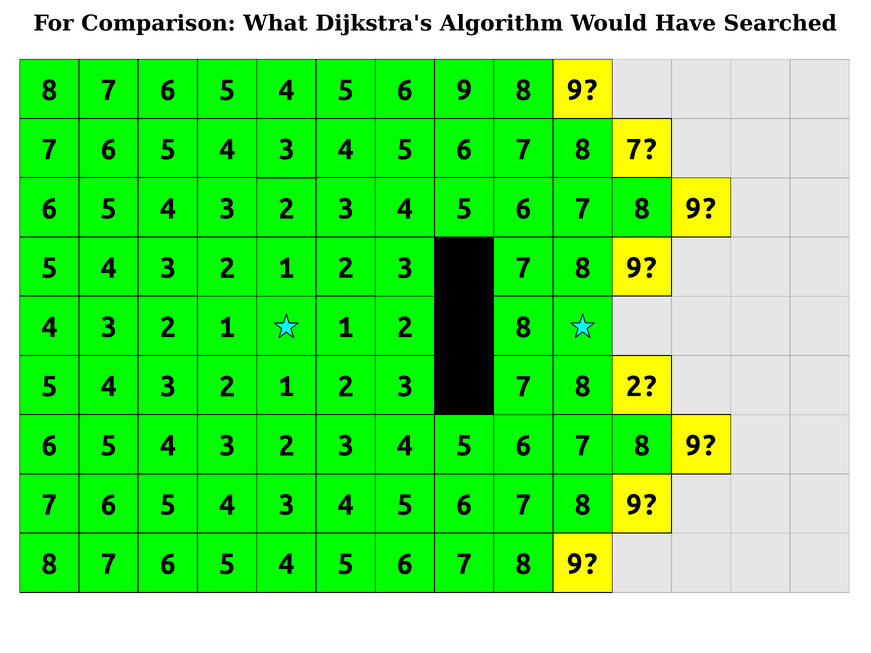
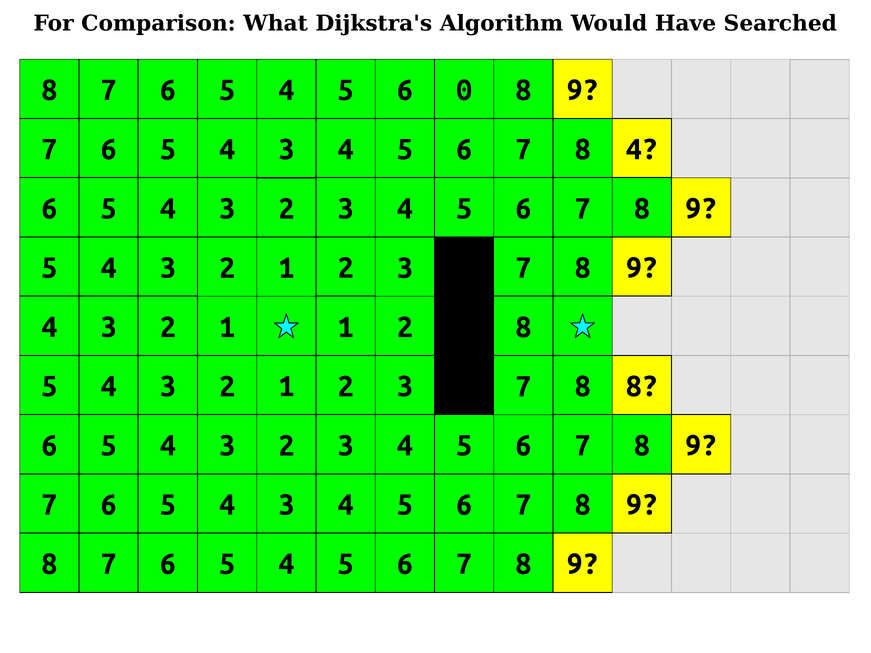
9 at (464, 90): 9 -> 0
7 at (642, 150): 7 -> 4
2 at (642, 387): 2 -> 8
